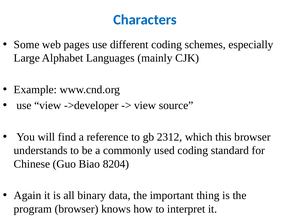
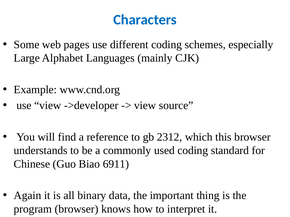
8204: 8204 -> 6911
